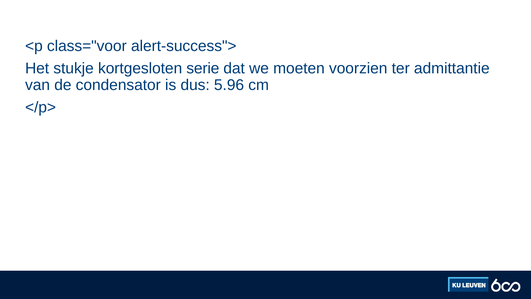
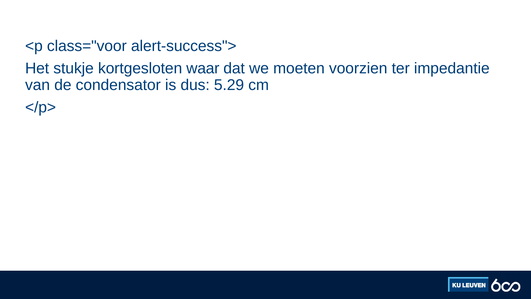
serie: serie -> waar
admittantie: admittantie -> impedantie
5.96: 5.96 -> 5.29
